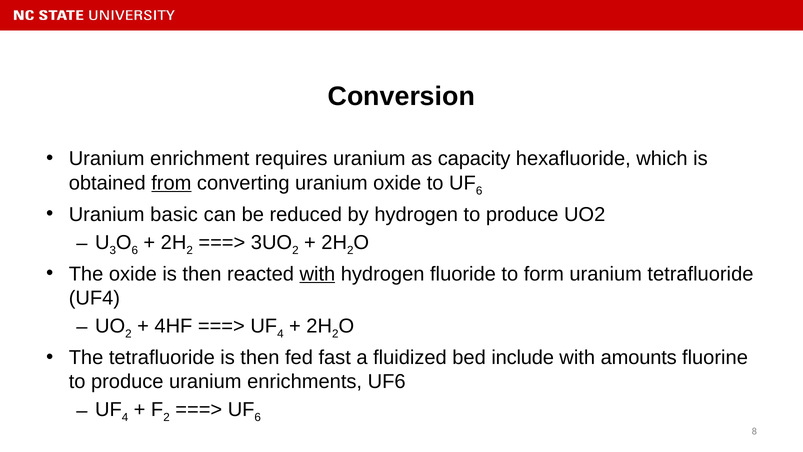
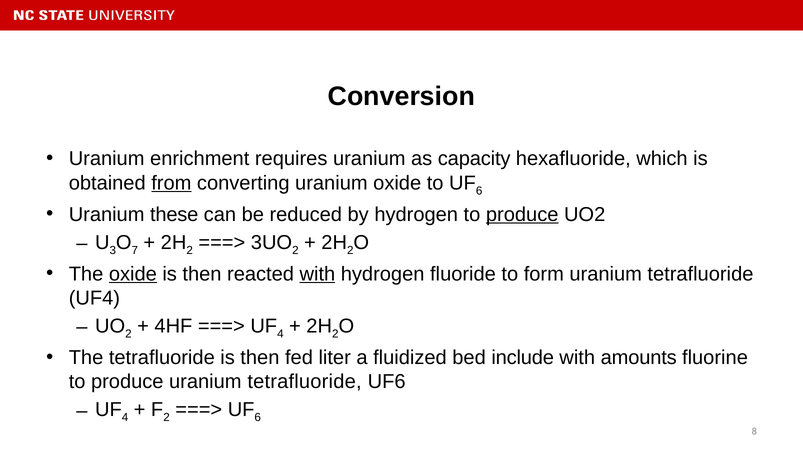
basic: basic -> these
produce at (522, 214) underline: none -> present
6 at (135, 250): 6 -> 7
oxide at (133, 274) underline: none -> present
fast: fast -> liter
produce uranium enrichments: enrichments -> tetrafluoride
